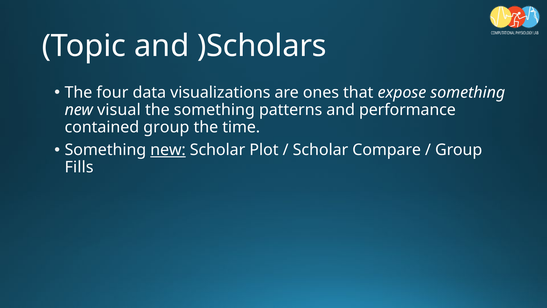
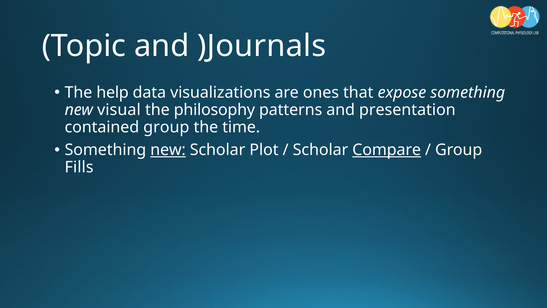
)Scholars: )Scholars -> )Journals
four: four -> help
the something: something -> philosophy
performance: performance -> presentation
Compare underline: none -> present
